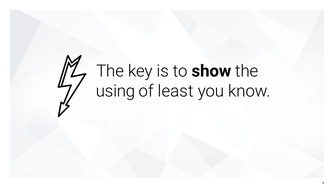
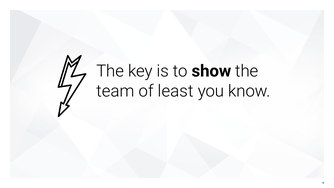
using: using -> team
